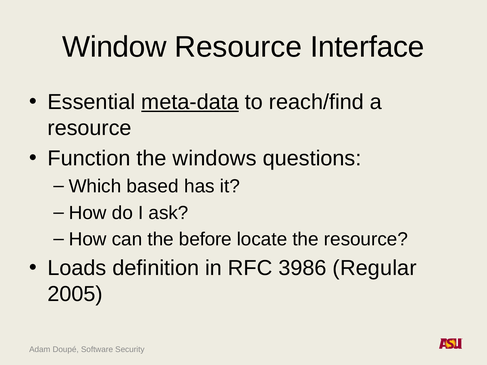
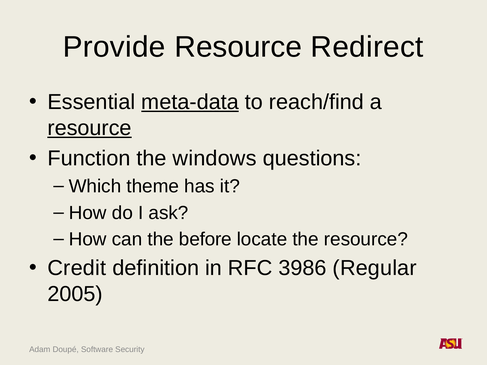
Window: Window -> Provide
Interface: Interface -> Redirect
resource at (90, 128) underline: none -> present
based: based -> theme
Loads: Loads -> Credit
